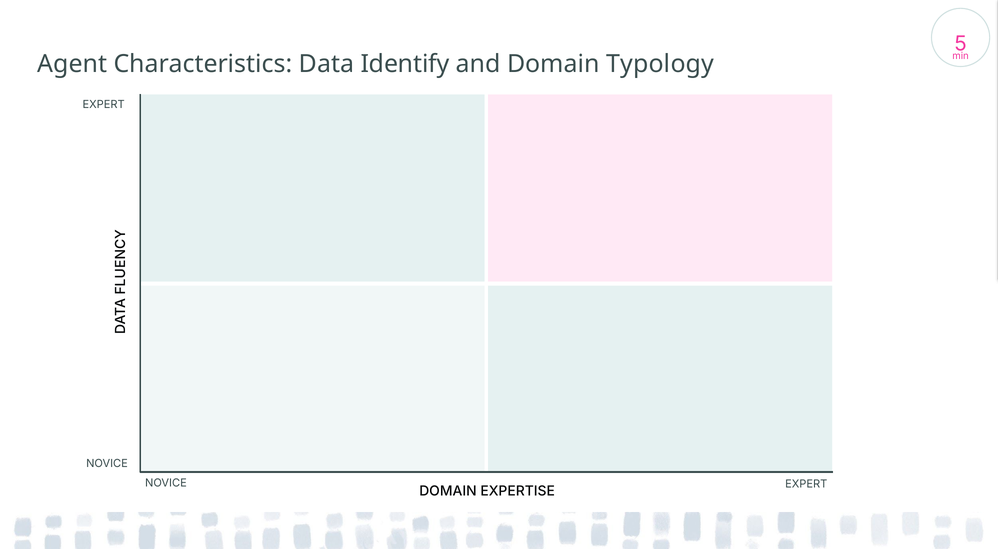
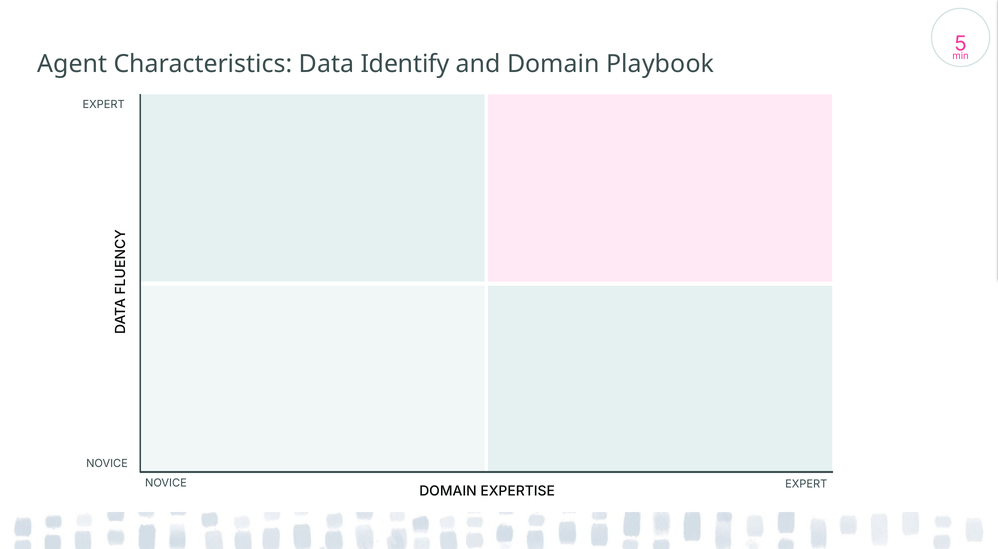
Typology: Typology -> Playbook
